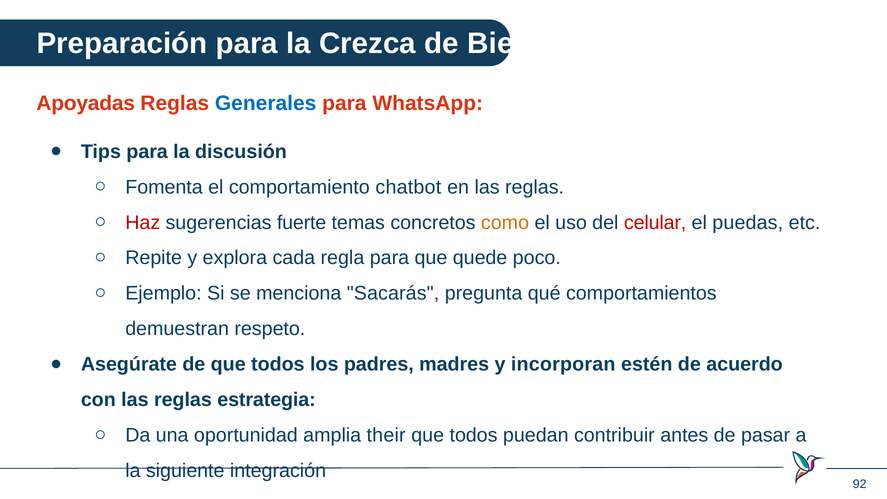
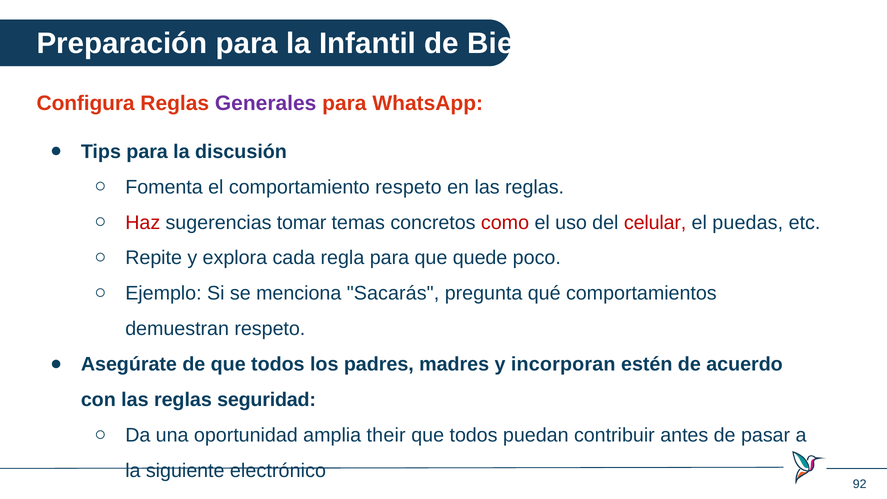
Crezca: Crezca -> Infantil
Apoyadas: Apoyadas -> Configura
Generales colour: blue -> purple
comportamiento chatbot: chatbot -> respeto
fuerte: fuerte -> tomar
como colour: orange -> red
estrategia: estrategia -> seguridad
integración: integración -> electrónico
